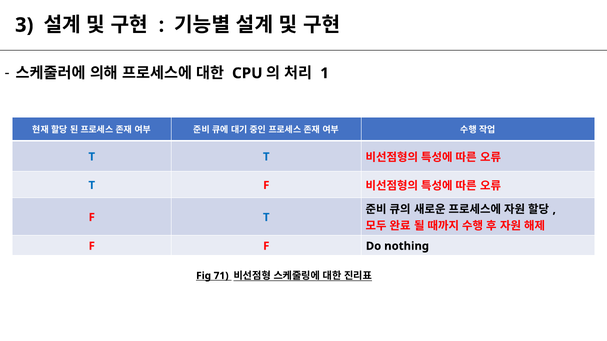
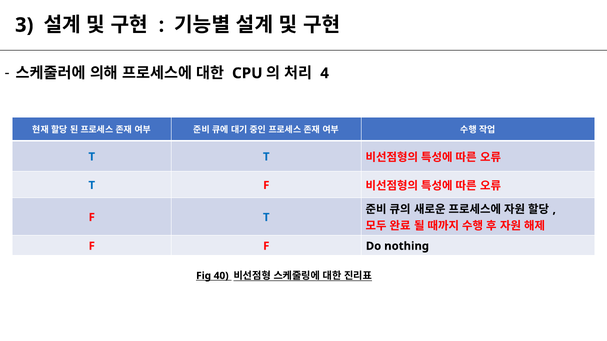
1: 1 -> 4
71: 71 -> 40
